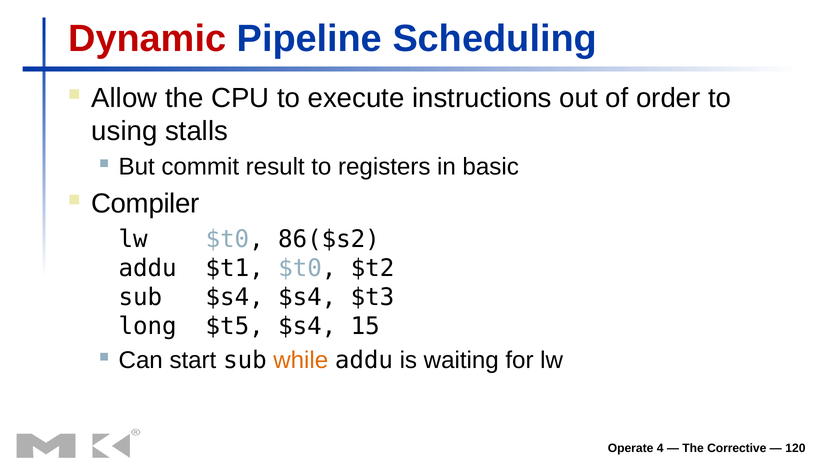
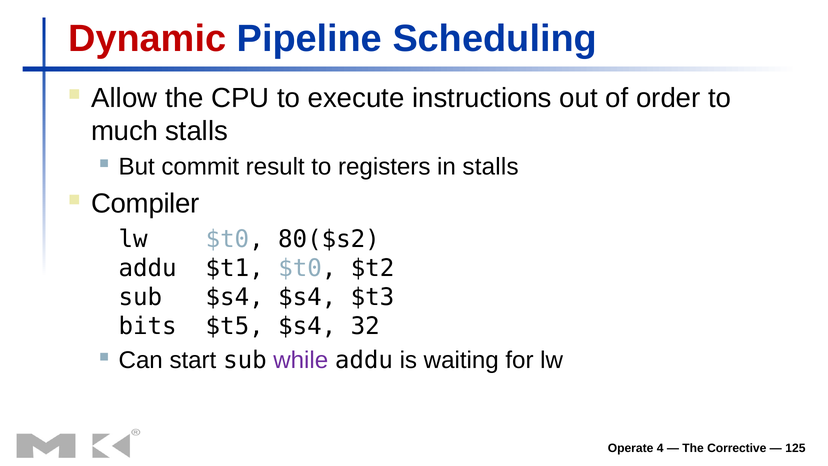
using: using -> much
in basic: basic -> stalls
86($s2: 86($s2 -> 80($s2
long: long -> bits
15: 15 -> 32
while colour: orange -> purple
120: 120 -> 125
